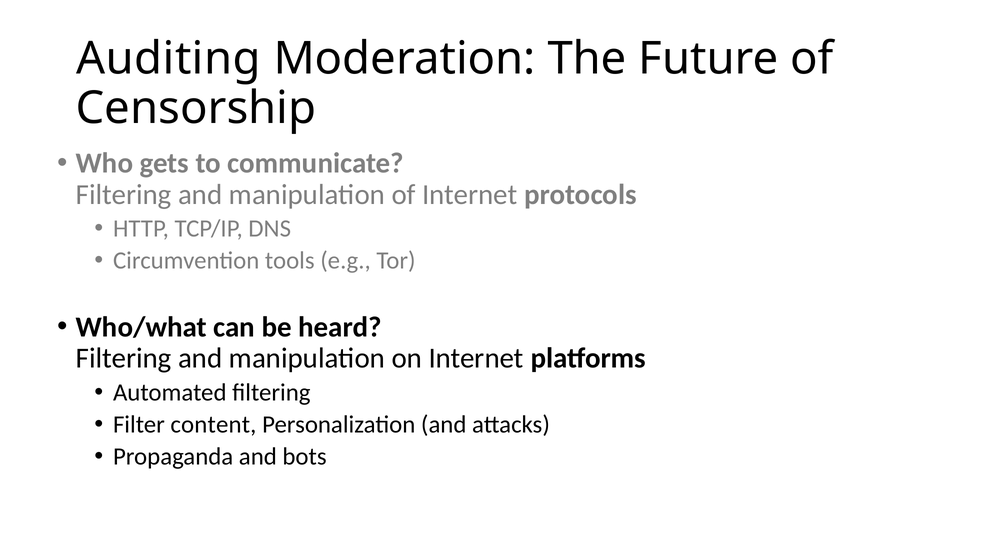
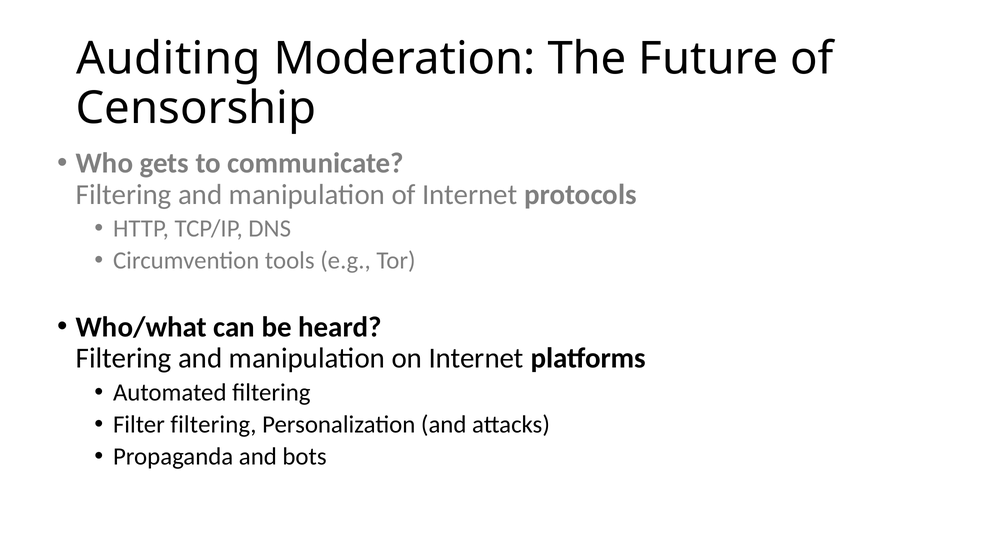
Filter content: content -> filtering
